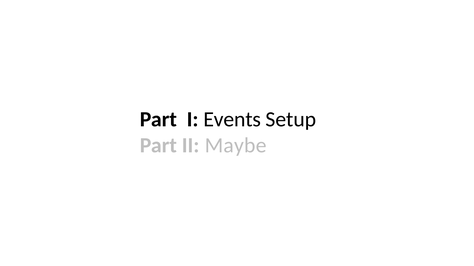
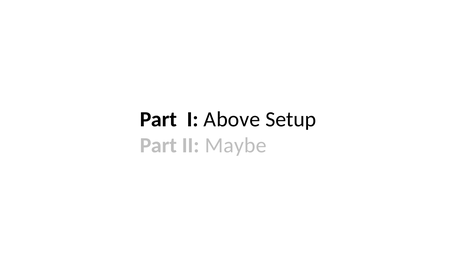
Events: Events -> Above
